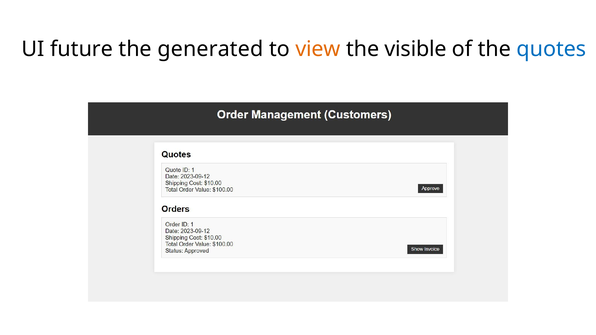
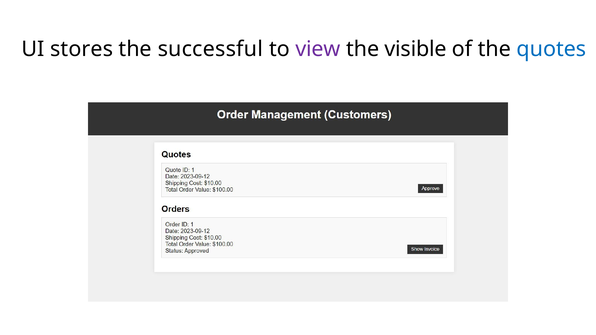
future: future -> stores
generated: generated -> successful
view colour: orange -> purple
